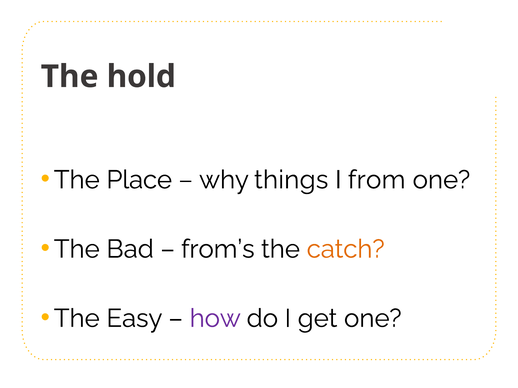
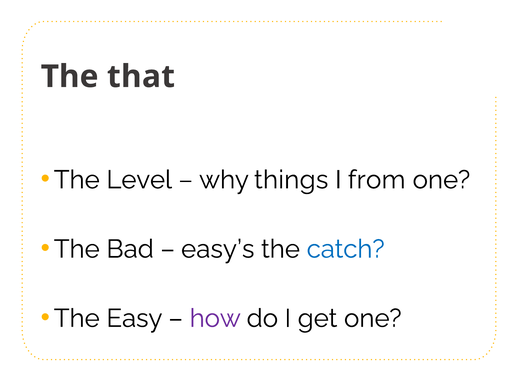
hold: hold -> that
Place: Place -> Level
from’s: from’s -> easy’s
catch colour: orange -> blue
